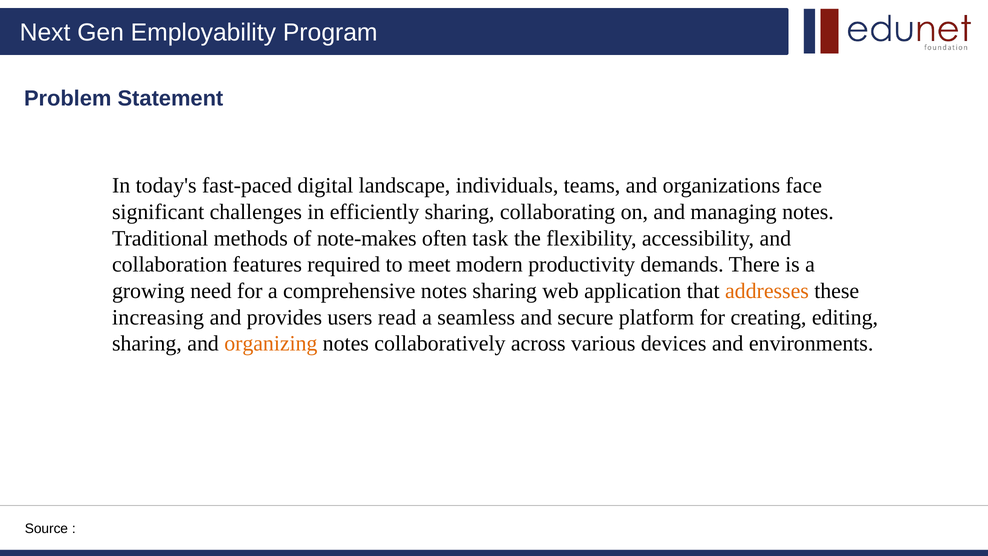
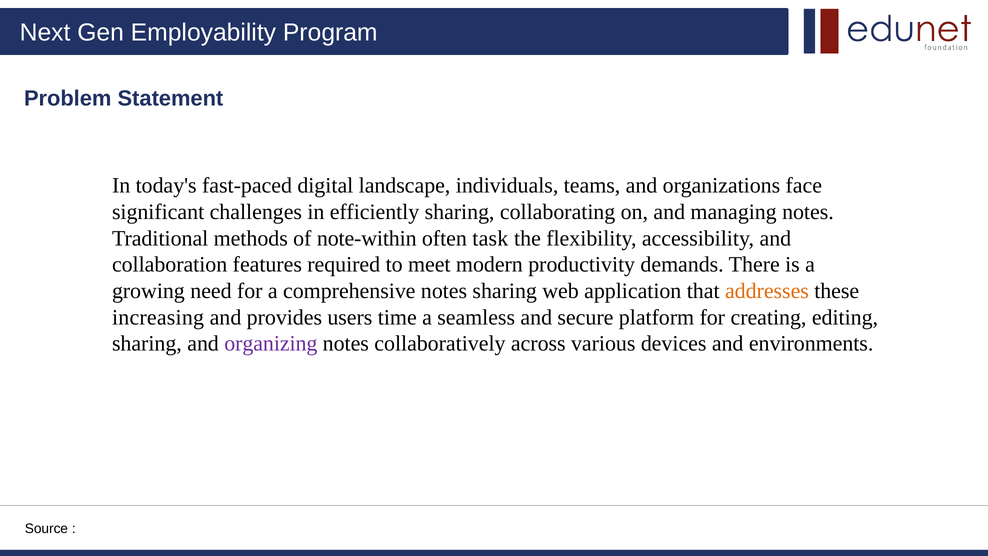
note-makes: note-makes -> note-within
read: read -> time
organizing colour: orange -> purple
